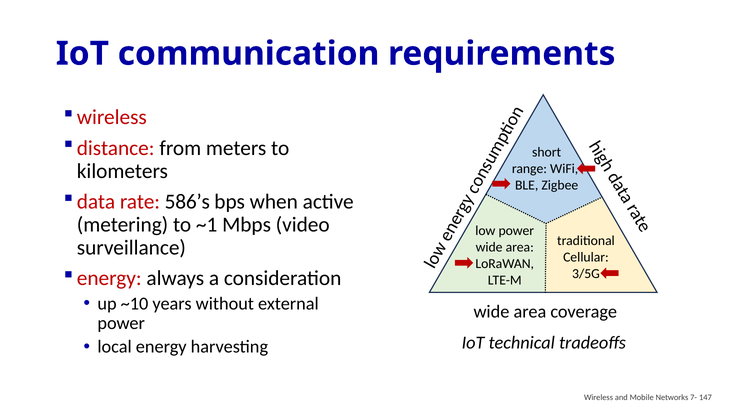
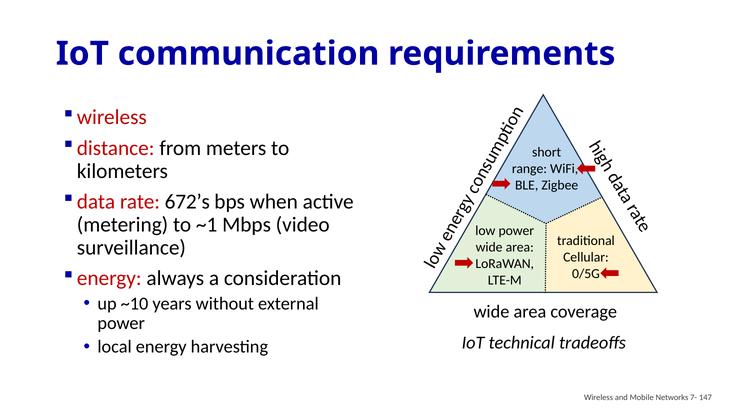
586’s: 586’s -> 672’s
3/5G: 3/5G -> 0/5G
